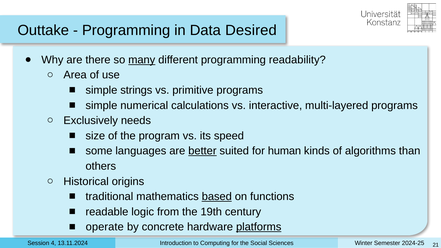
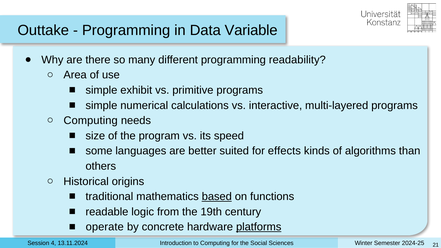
Desired: Desired -> Variable
many underline: present -> none
strings: strings -> exhibit
Exclusively at (91, 121): Exclusively -> Computing
better underline: present -> none
human: human -> effects
